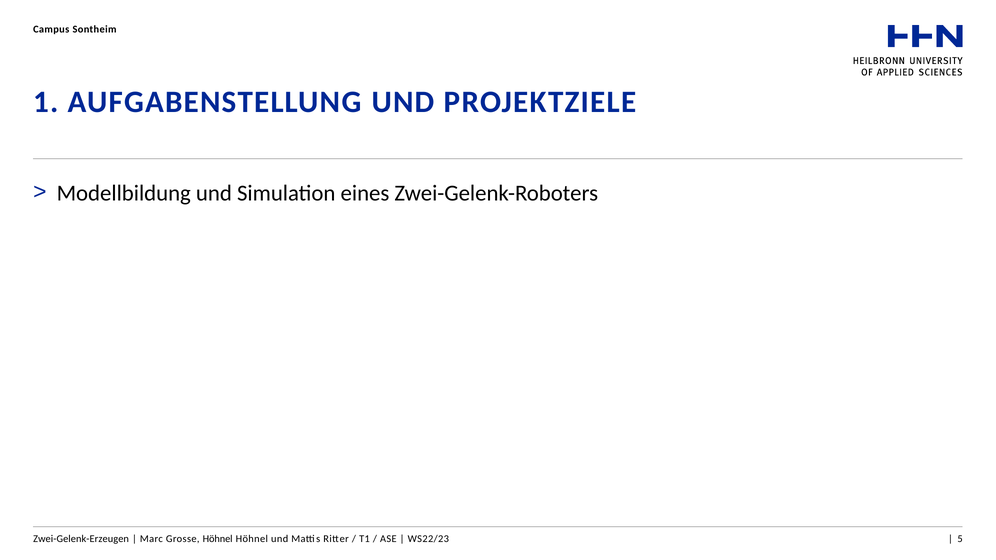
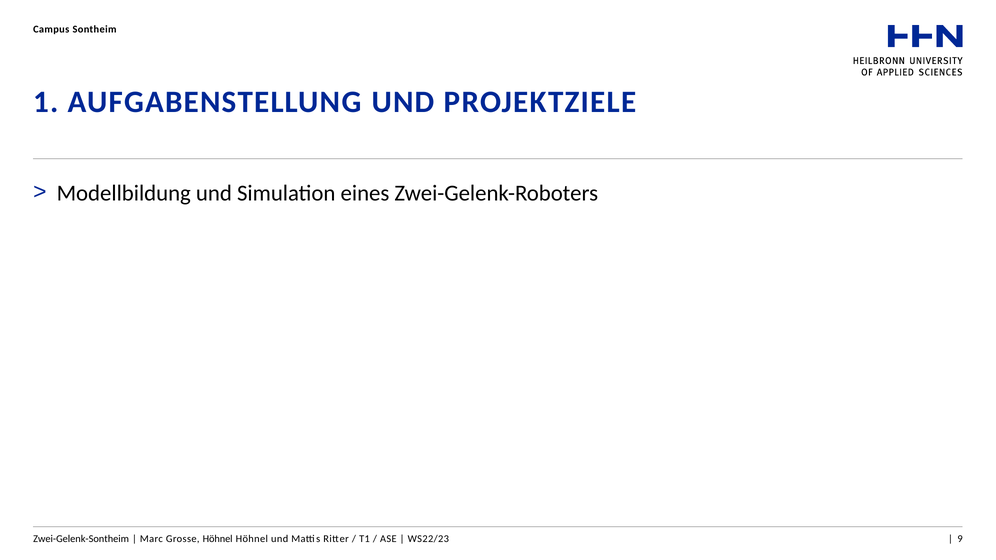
Zwei-Gelenk-Erzeugen: Zwei-Gelenk-Erzeugen -> Zwei-Gelenk-Sontheim
5: 5 -> 9
